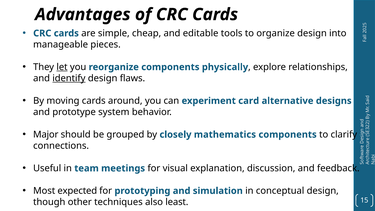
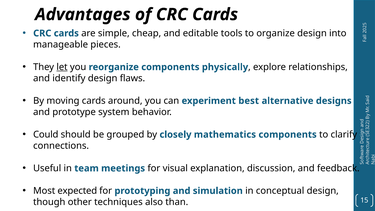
identify underline: present -> none
card: card -> best
Major: Major -> Could
least: least -> than
